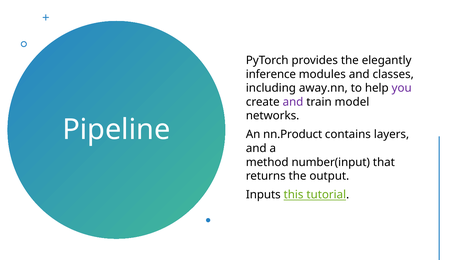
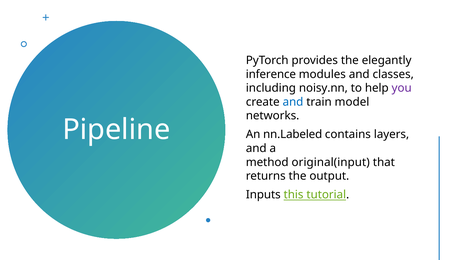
away.nn: away.nn -> noisy.nn
and at (293, 102) colour: purple -> blue
nn.Product: nn.Product -> nn.Labeled
number(input: number(input -> original(input
